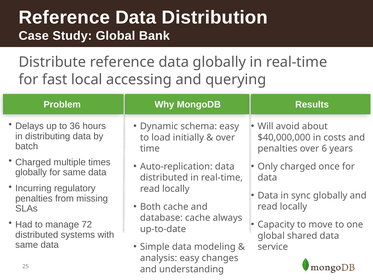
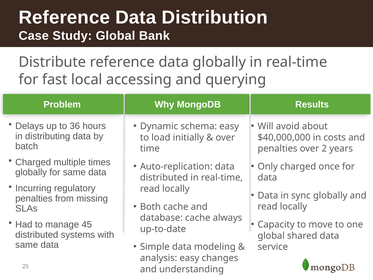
6: 6 -> 2
72: 72 -> 45
